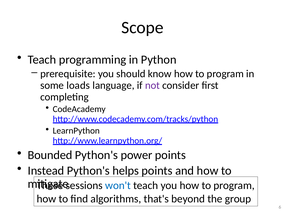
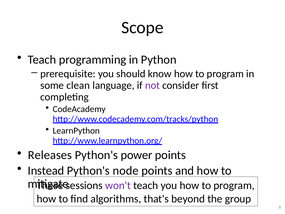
loads: loads -> clean
Bounded: Bounded -> Releases
helps: helps -> node
won't colour: blue -> purple
